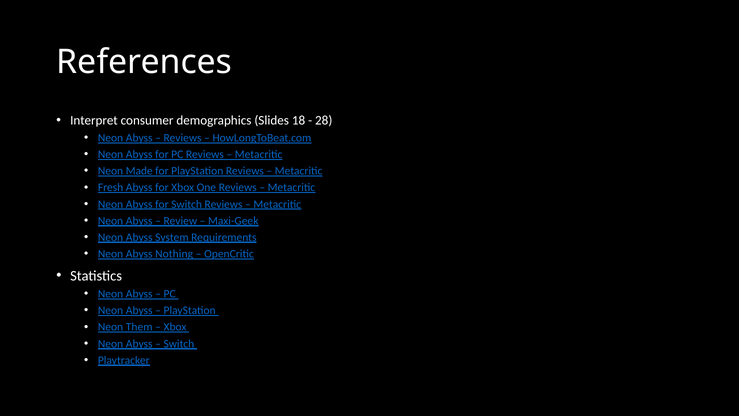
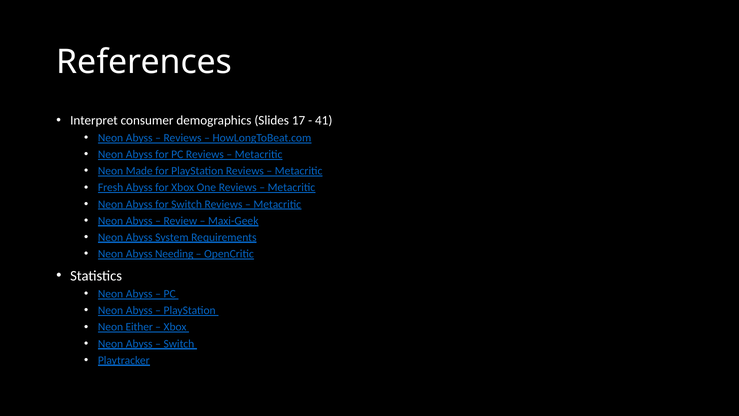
18: 18 -> 17
28: 28 -> 41
Nothing: Nothing -> Needing
Them: Them -> Either
